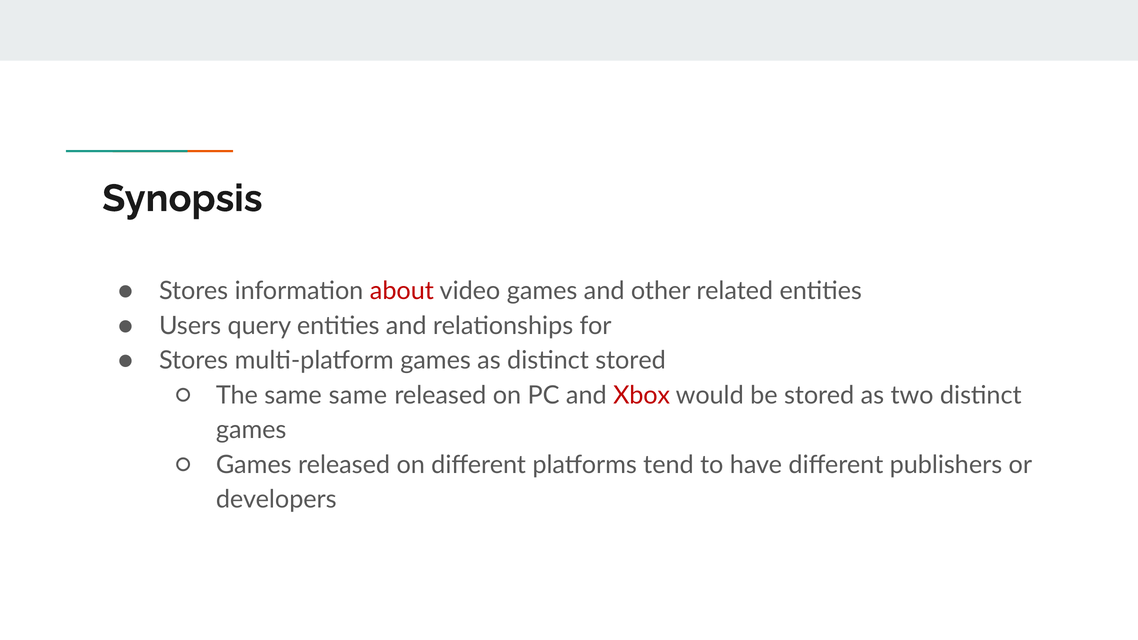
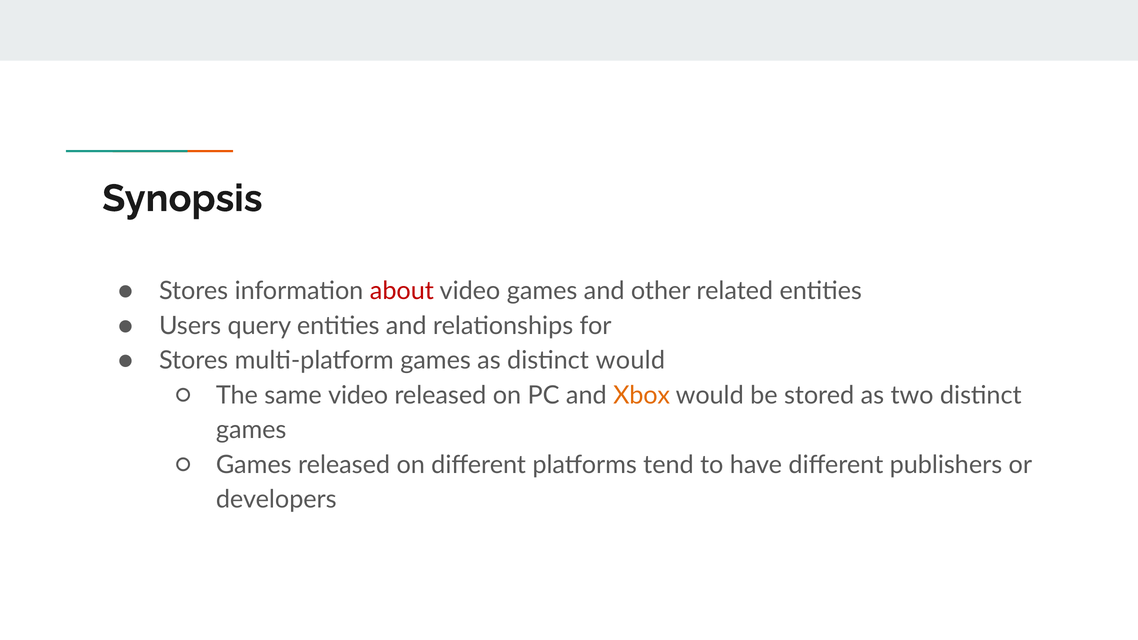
distinct stored: stored -> would
same same: same -> video
Xbox colour: red -> orange
